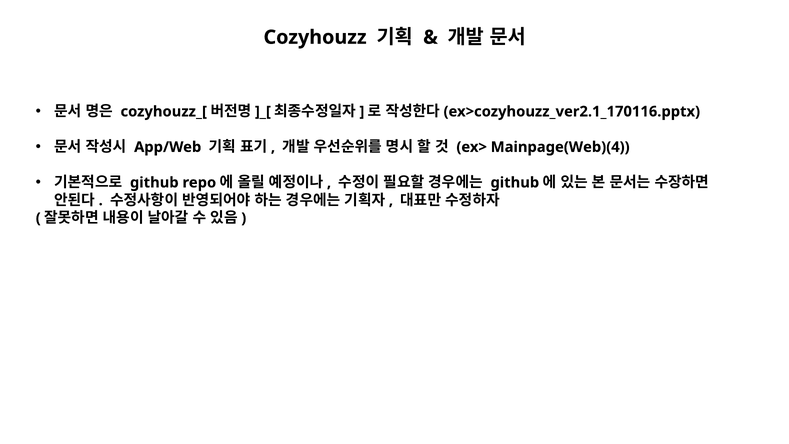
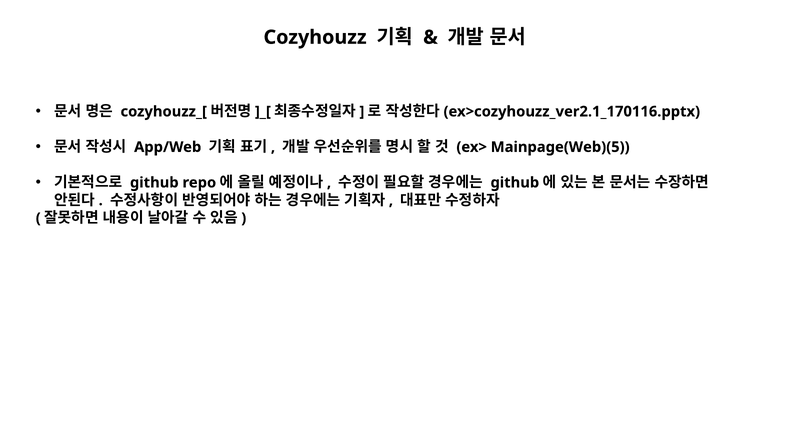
Mainpage(Web)(4: Mainpage(Web)(4 -> Mainpage(Web)(5
